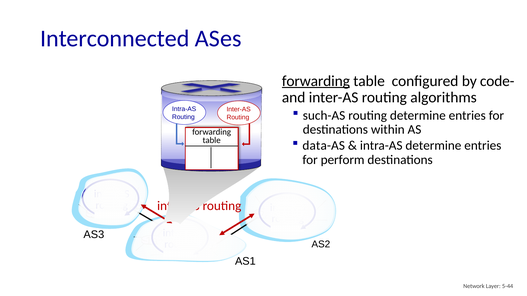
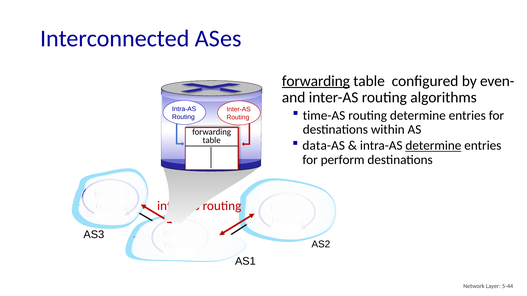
code-: code- -> even-
such-AS: such-AS -> time-AS
determine at (433, 146) underline: none -> present
